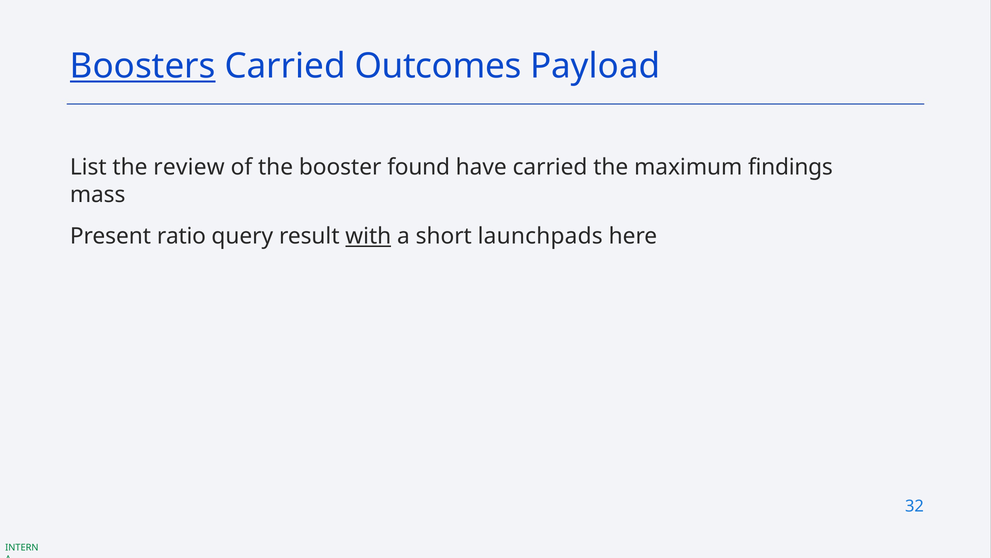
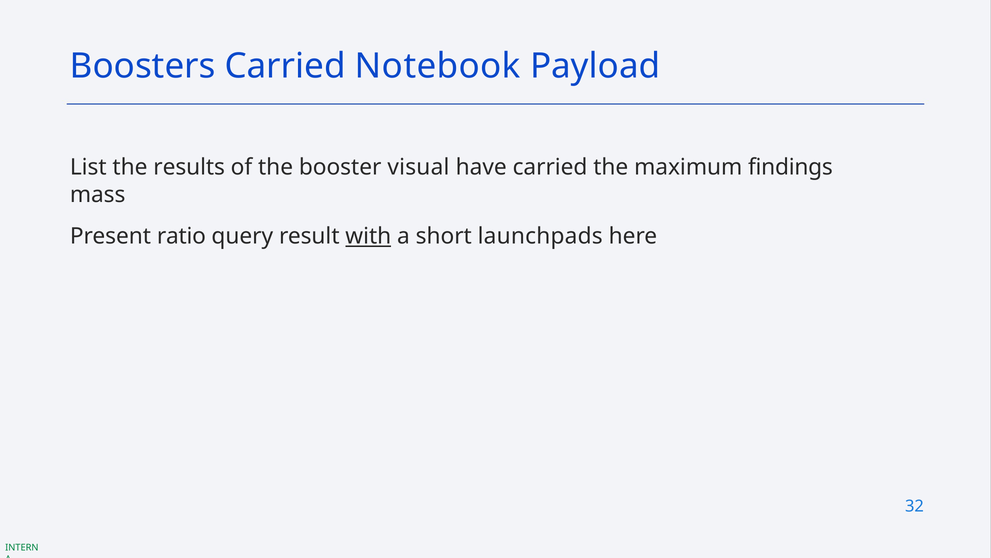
Boosters underline: present -> none
Outcomes: Outcomes -> Notebook
review: review -> results
found: found -> visual
